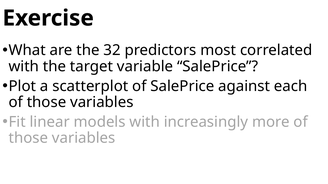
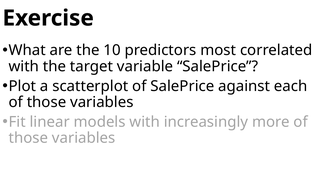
32: 32 -> 10
